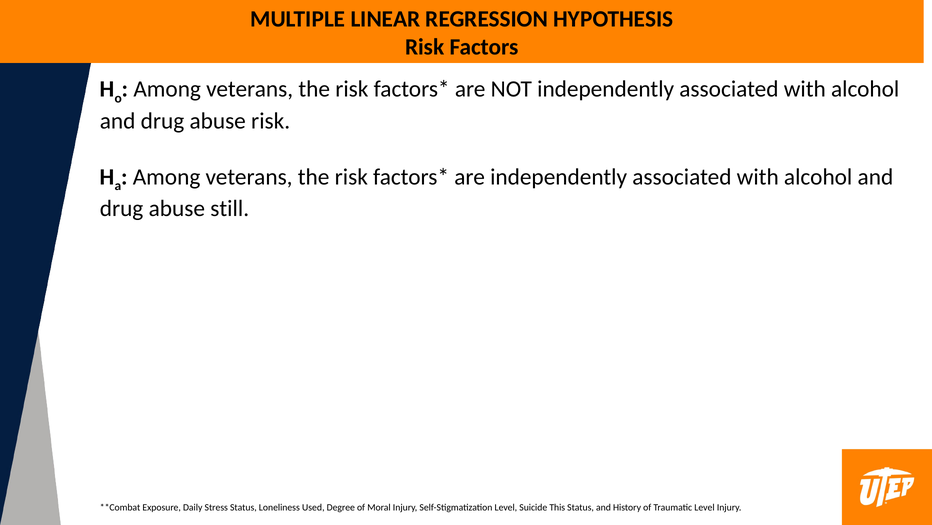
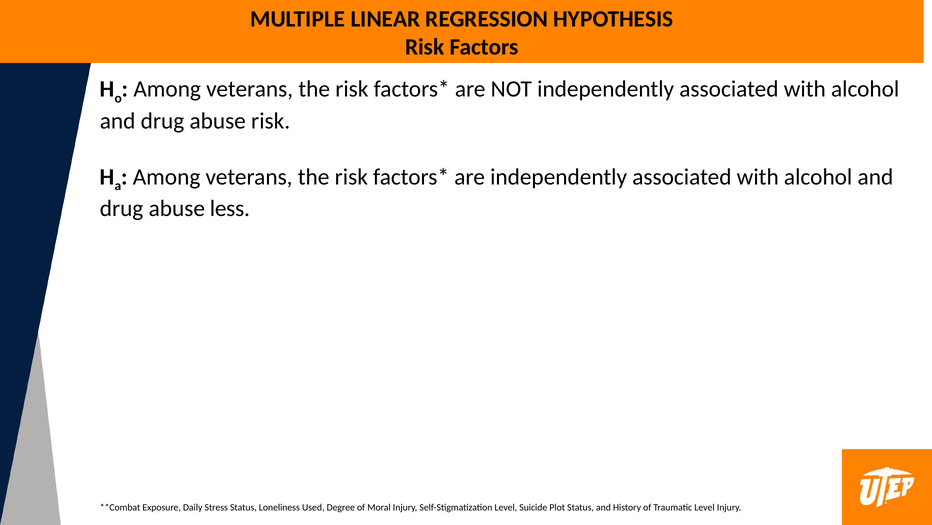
still: still -> less
This: This -> Plot
